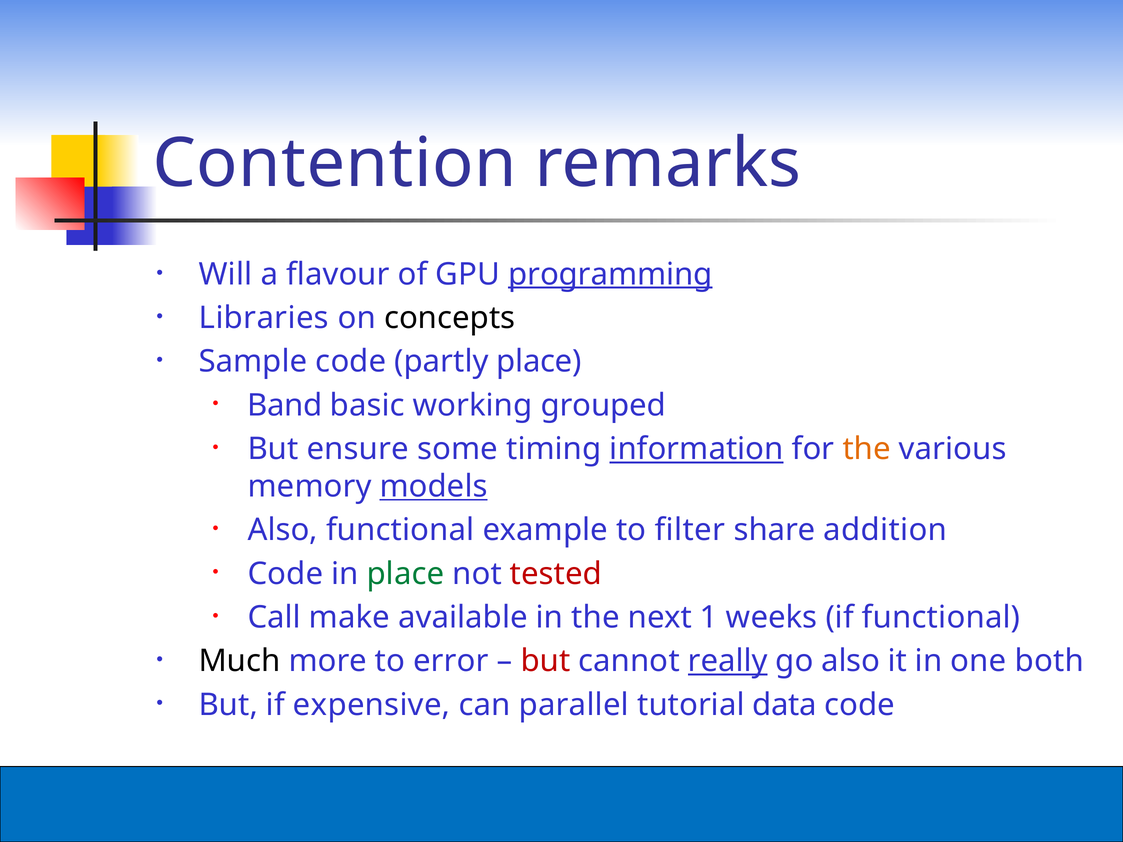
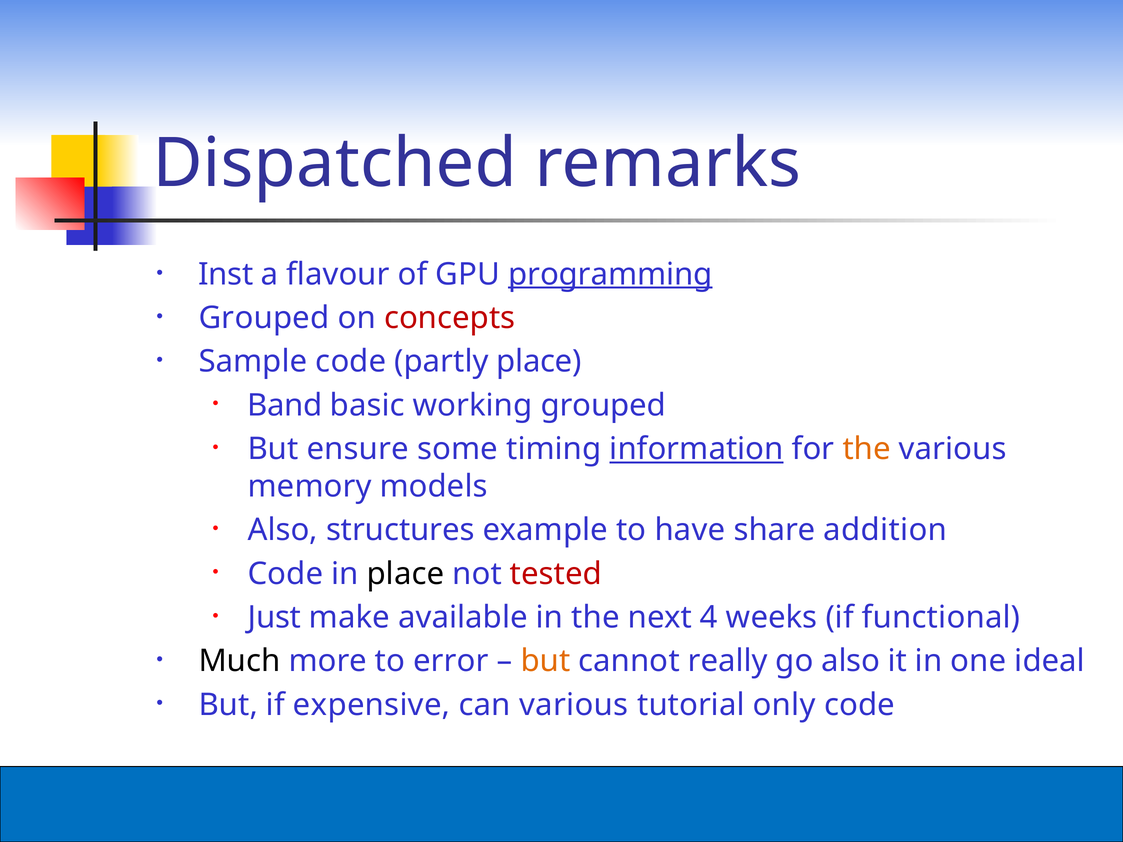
Contention: Contention -> Dispatched
Will: Will -> Inst
Libraries at (264, 318): Libraries -> Grouped
concepts colour: black -> red
models underline: present -> none
Also functional: functional -> structures
filter: filter -> have
place at (406, 574) colour: green -> black
Call: Call -> Just
1: 1 -> 4
but at (545, 661) colour: red -> orange
really underline: present -> none
both: both -> ideal
can parallel: parallel -> various
data: data -> only
